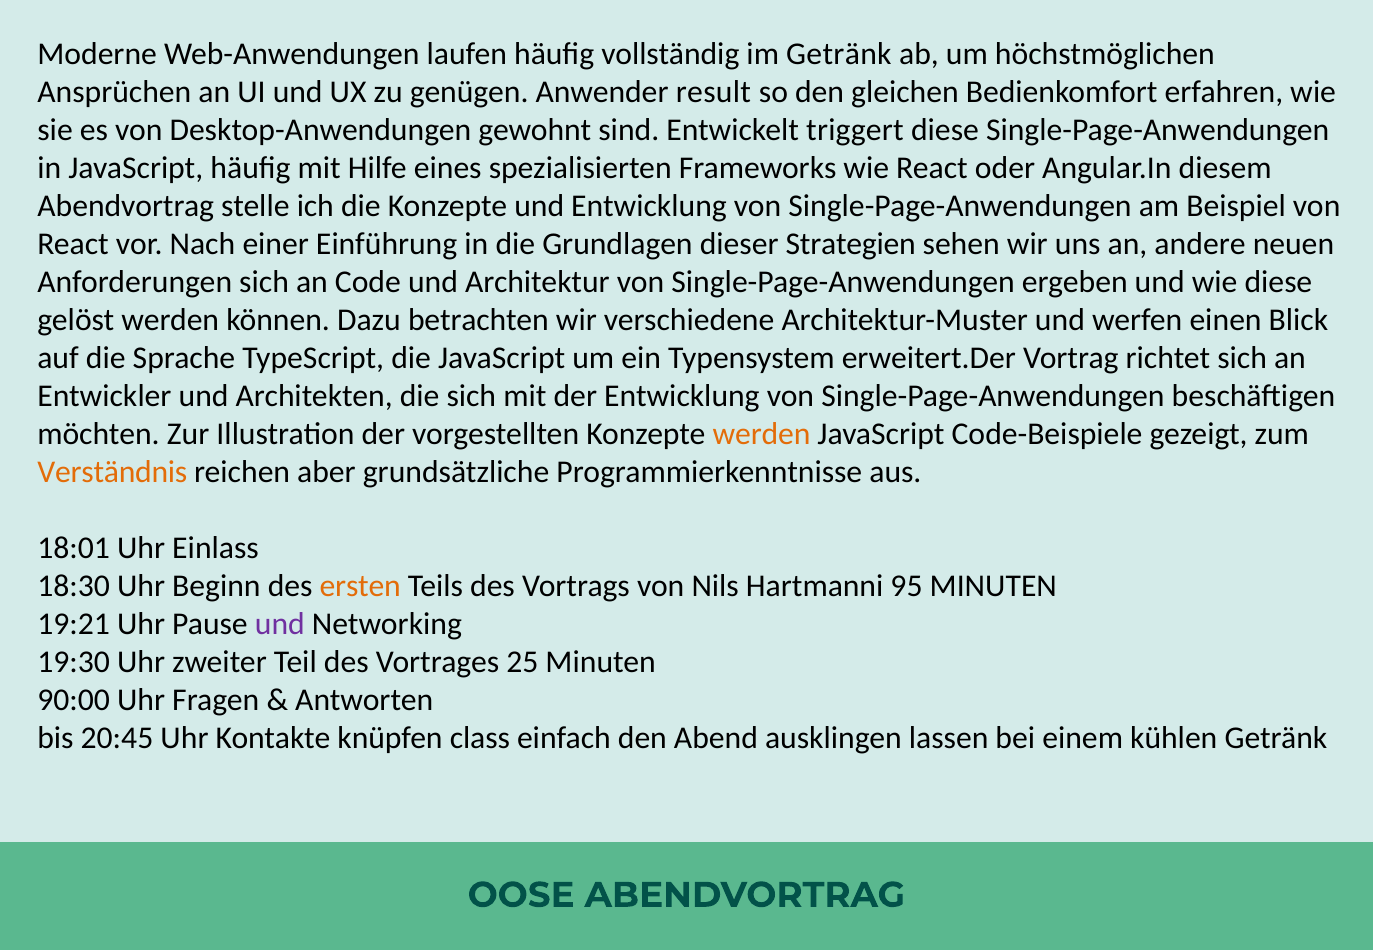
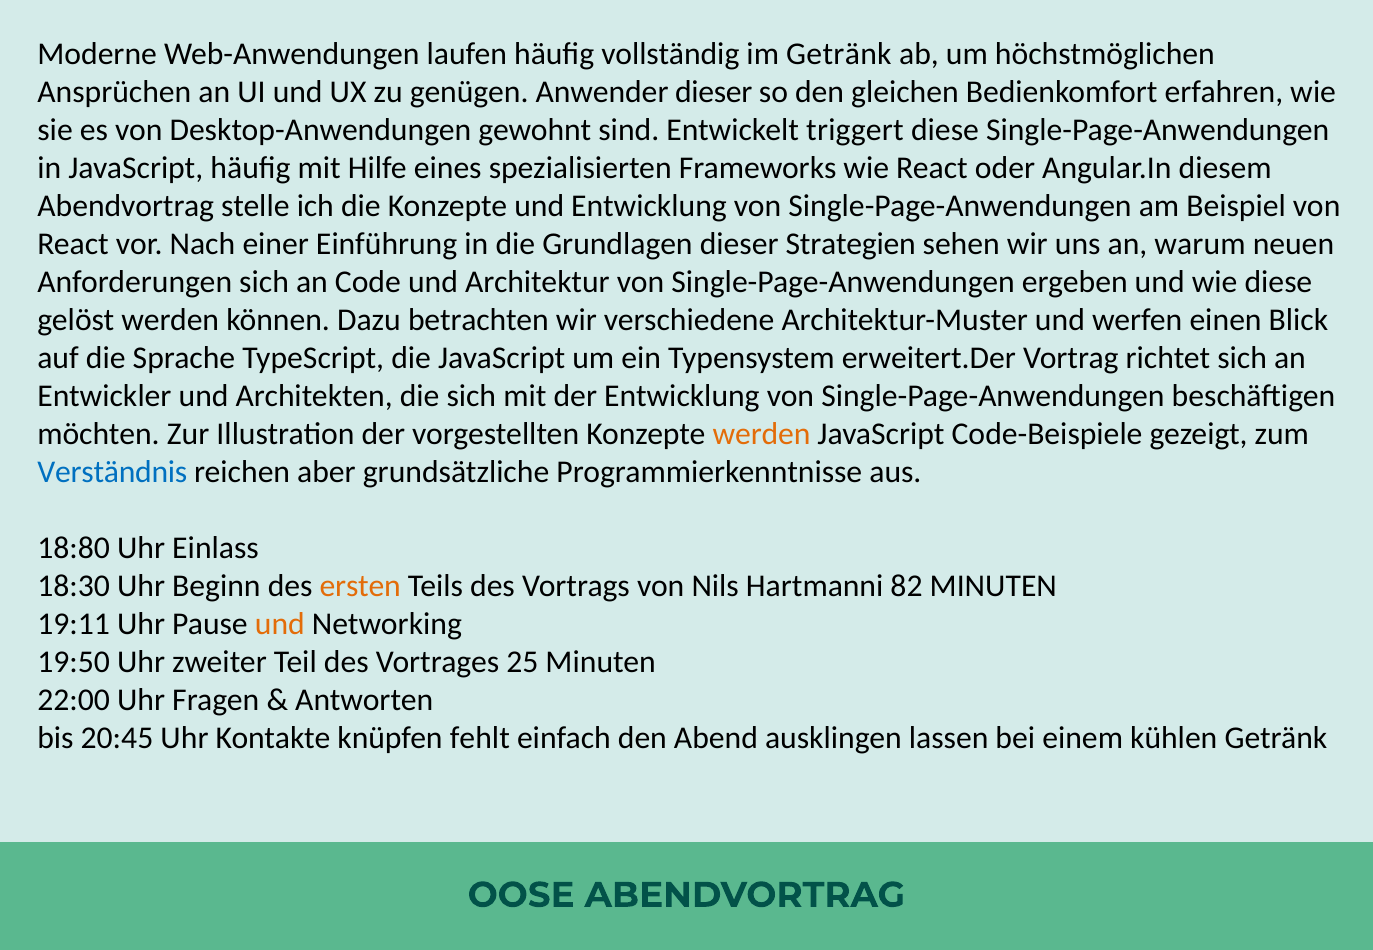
Anwender result: result -> dieser
andere: andere -> warum
Verständnis colour: orange -> blue
18:01: 18:01 -> 18:80
95: 95 -> 82
19:21: 19:21 -> 19:11
und at (280, 625) colour: purple -> orange
19:30: 19:30 -> 19:50
90:00: 90:00 -> 22:00
class: class -> fehlt
